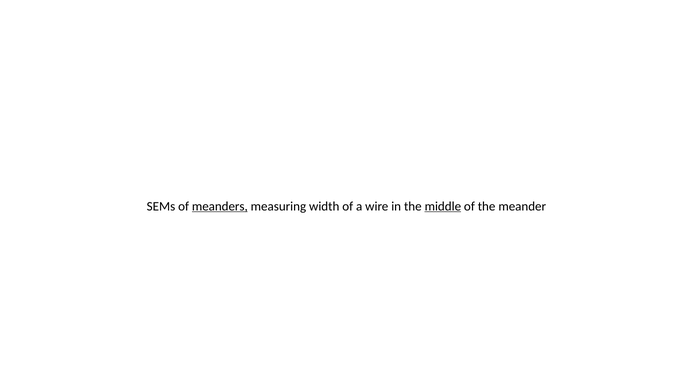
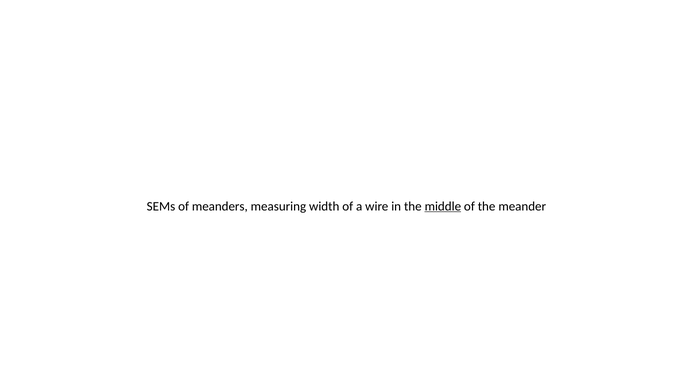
meanders underline: present -> none
